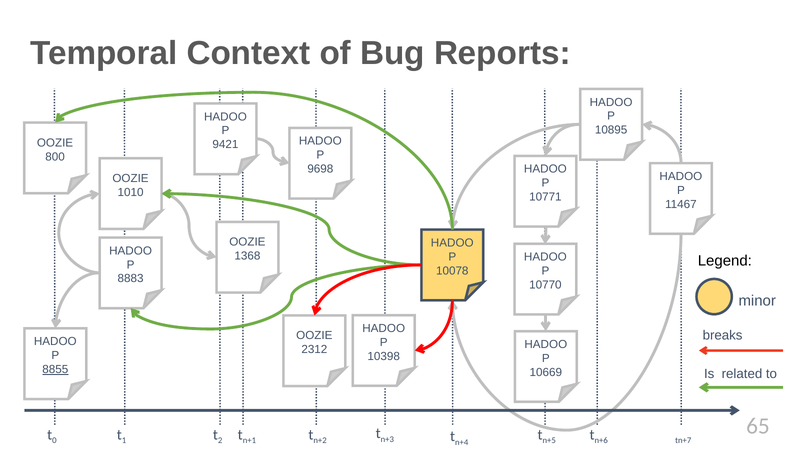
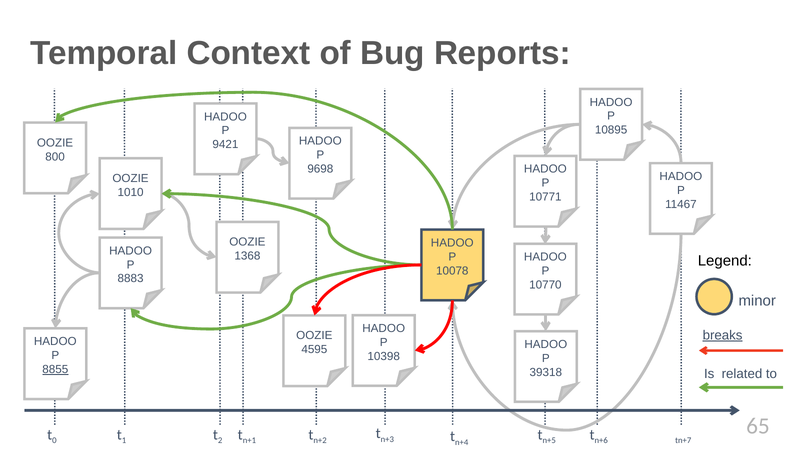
breaks underline: none -> present
2312: 2312 -> 4595
10669: 10669 -> 39318
